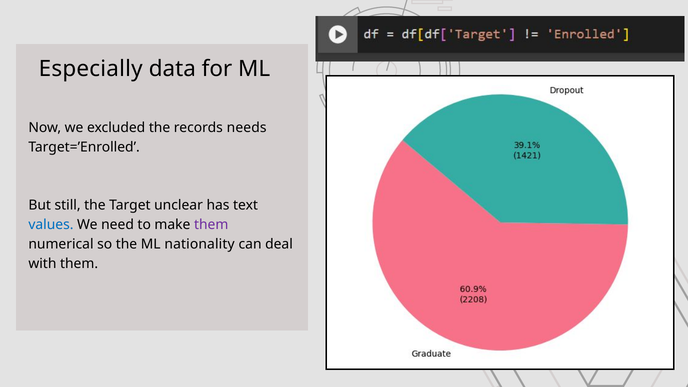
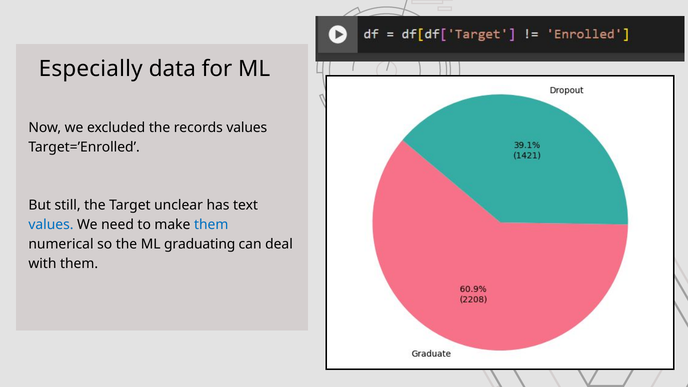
records needs: needs -> values
them at (211, 225) colour: purple -> blue
nationality: nationality -> graduating
